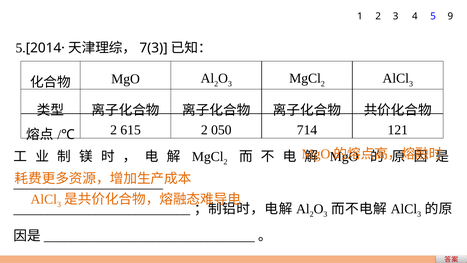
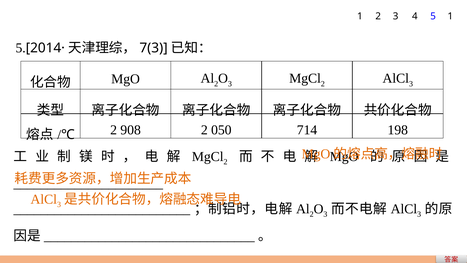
5 9: 9 -> 1
615: 615 -> 908
121: 121 -> 198
